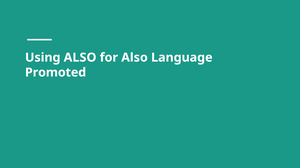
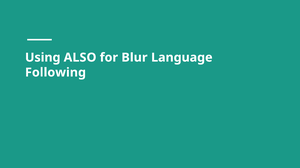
for Also: Also -> Blur
Promoted: Promoted -> Following
